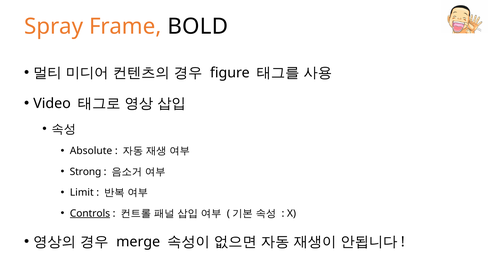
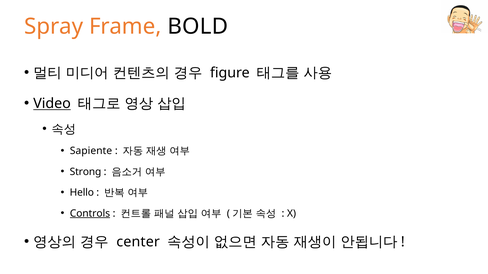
Video underline: none -> present
Absolute: Absolute -> Sapiente
Limit: Limit -> Hello
merge: merge -> center
